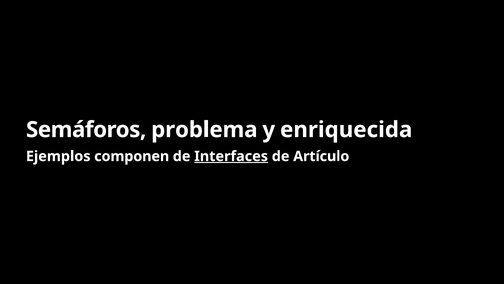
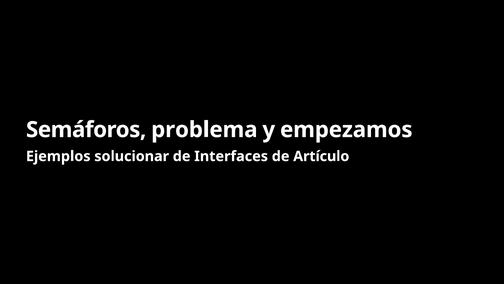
enriquecida: enriquecida -> empezamos
componen: componen -> solucionar
Interfaces underline: present -> none
